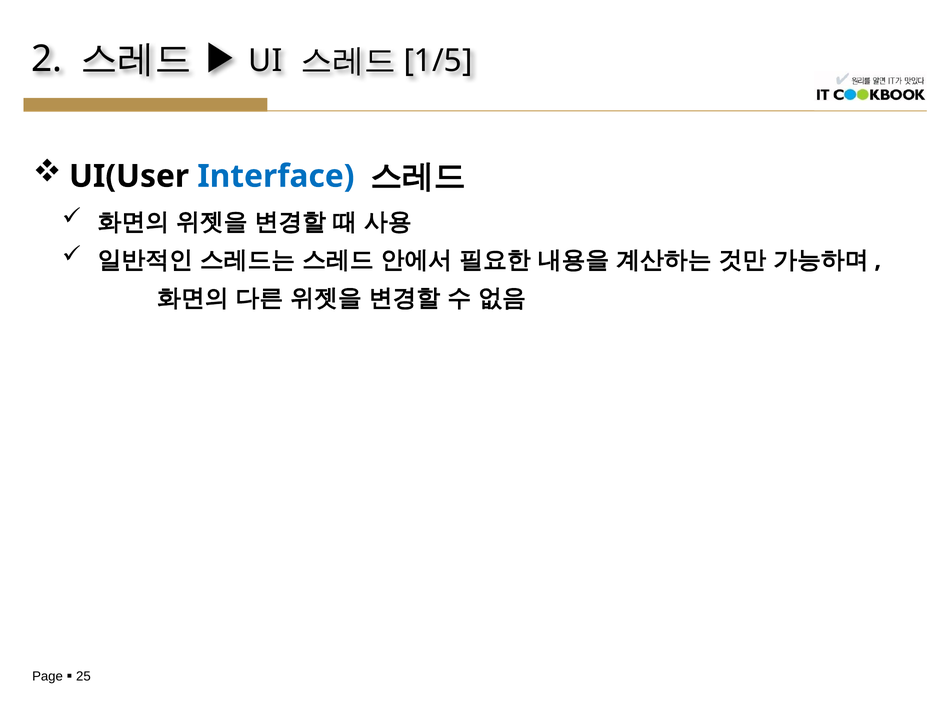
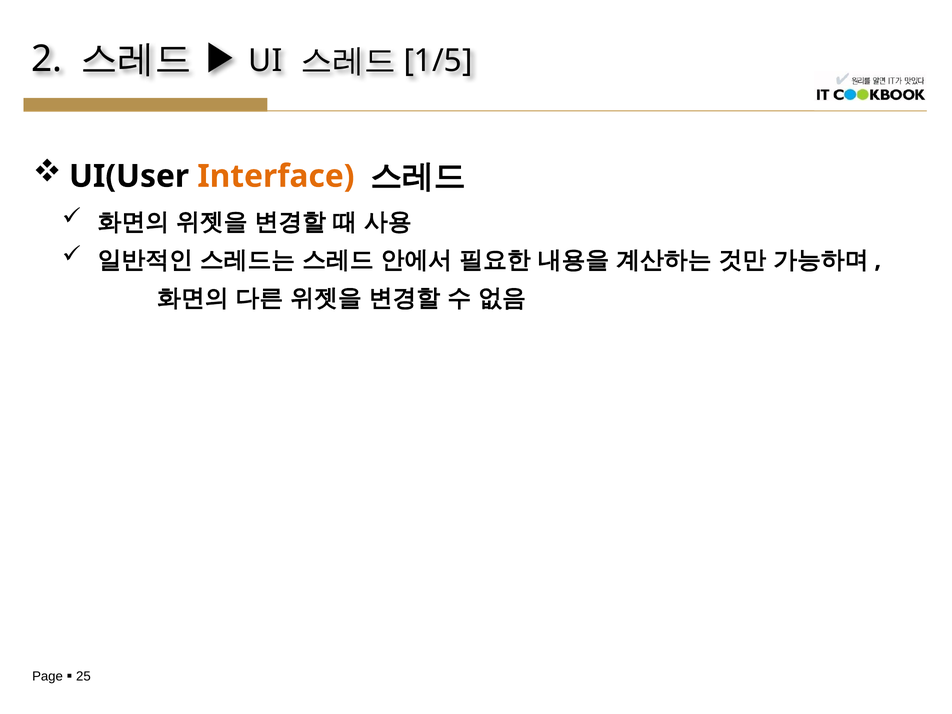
Interface colour: blue -> orange
